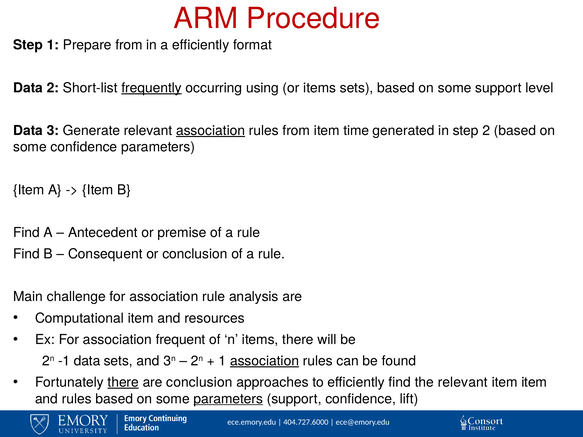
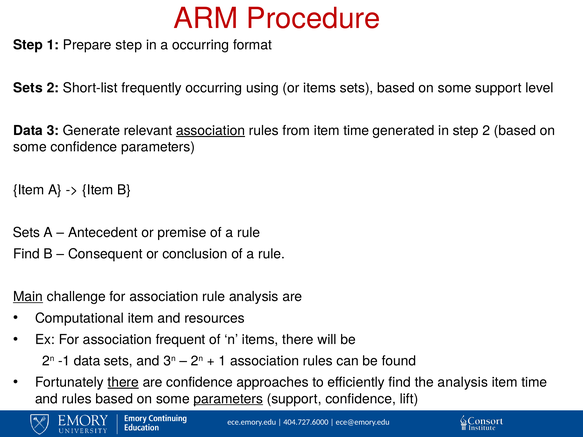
Prepare from: from -> step
a efficiently: efficiently -> occurring
Data at (28, 88): Data -> Sets
frequently underline: present -> none
Find at (26, 233): Find -> Sets
Main underline: none -> present
association at (265, 361) underline: present -> none
are conclusion: conclusion -> confidence
the relevant: relevant -> analysis
item at (534, 383): item -> time
